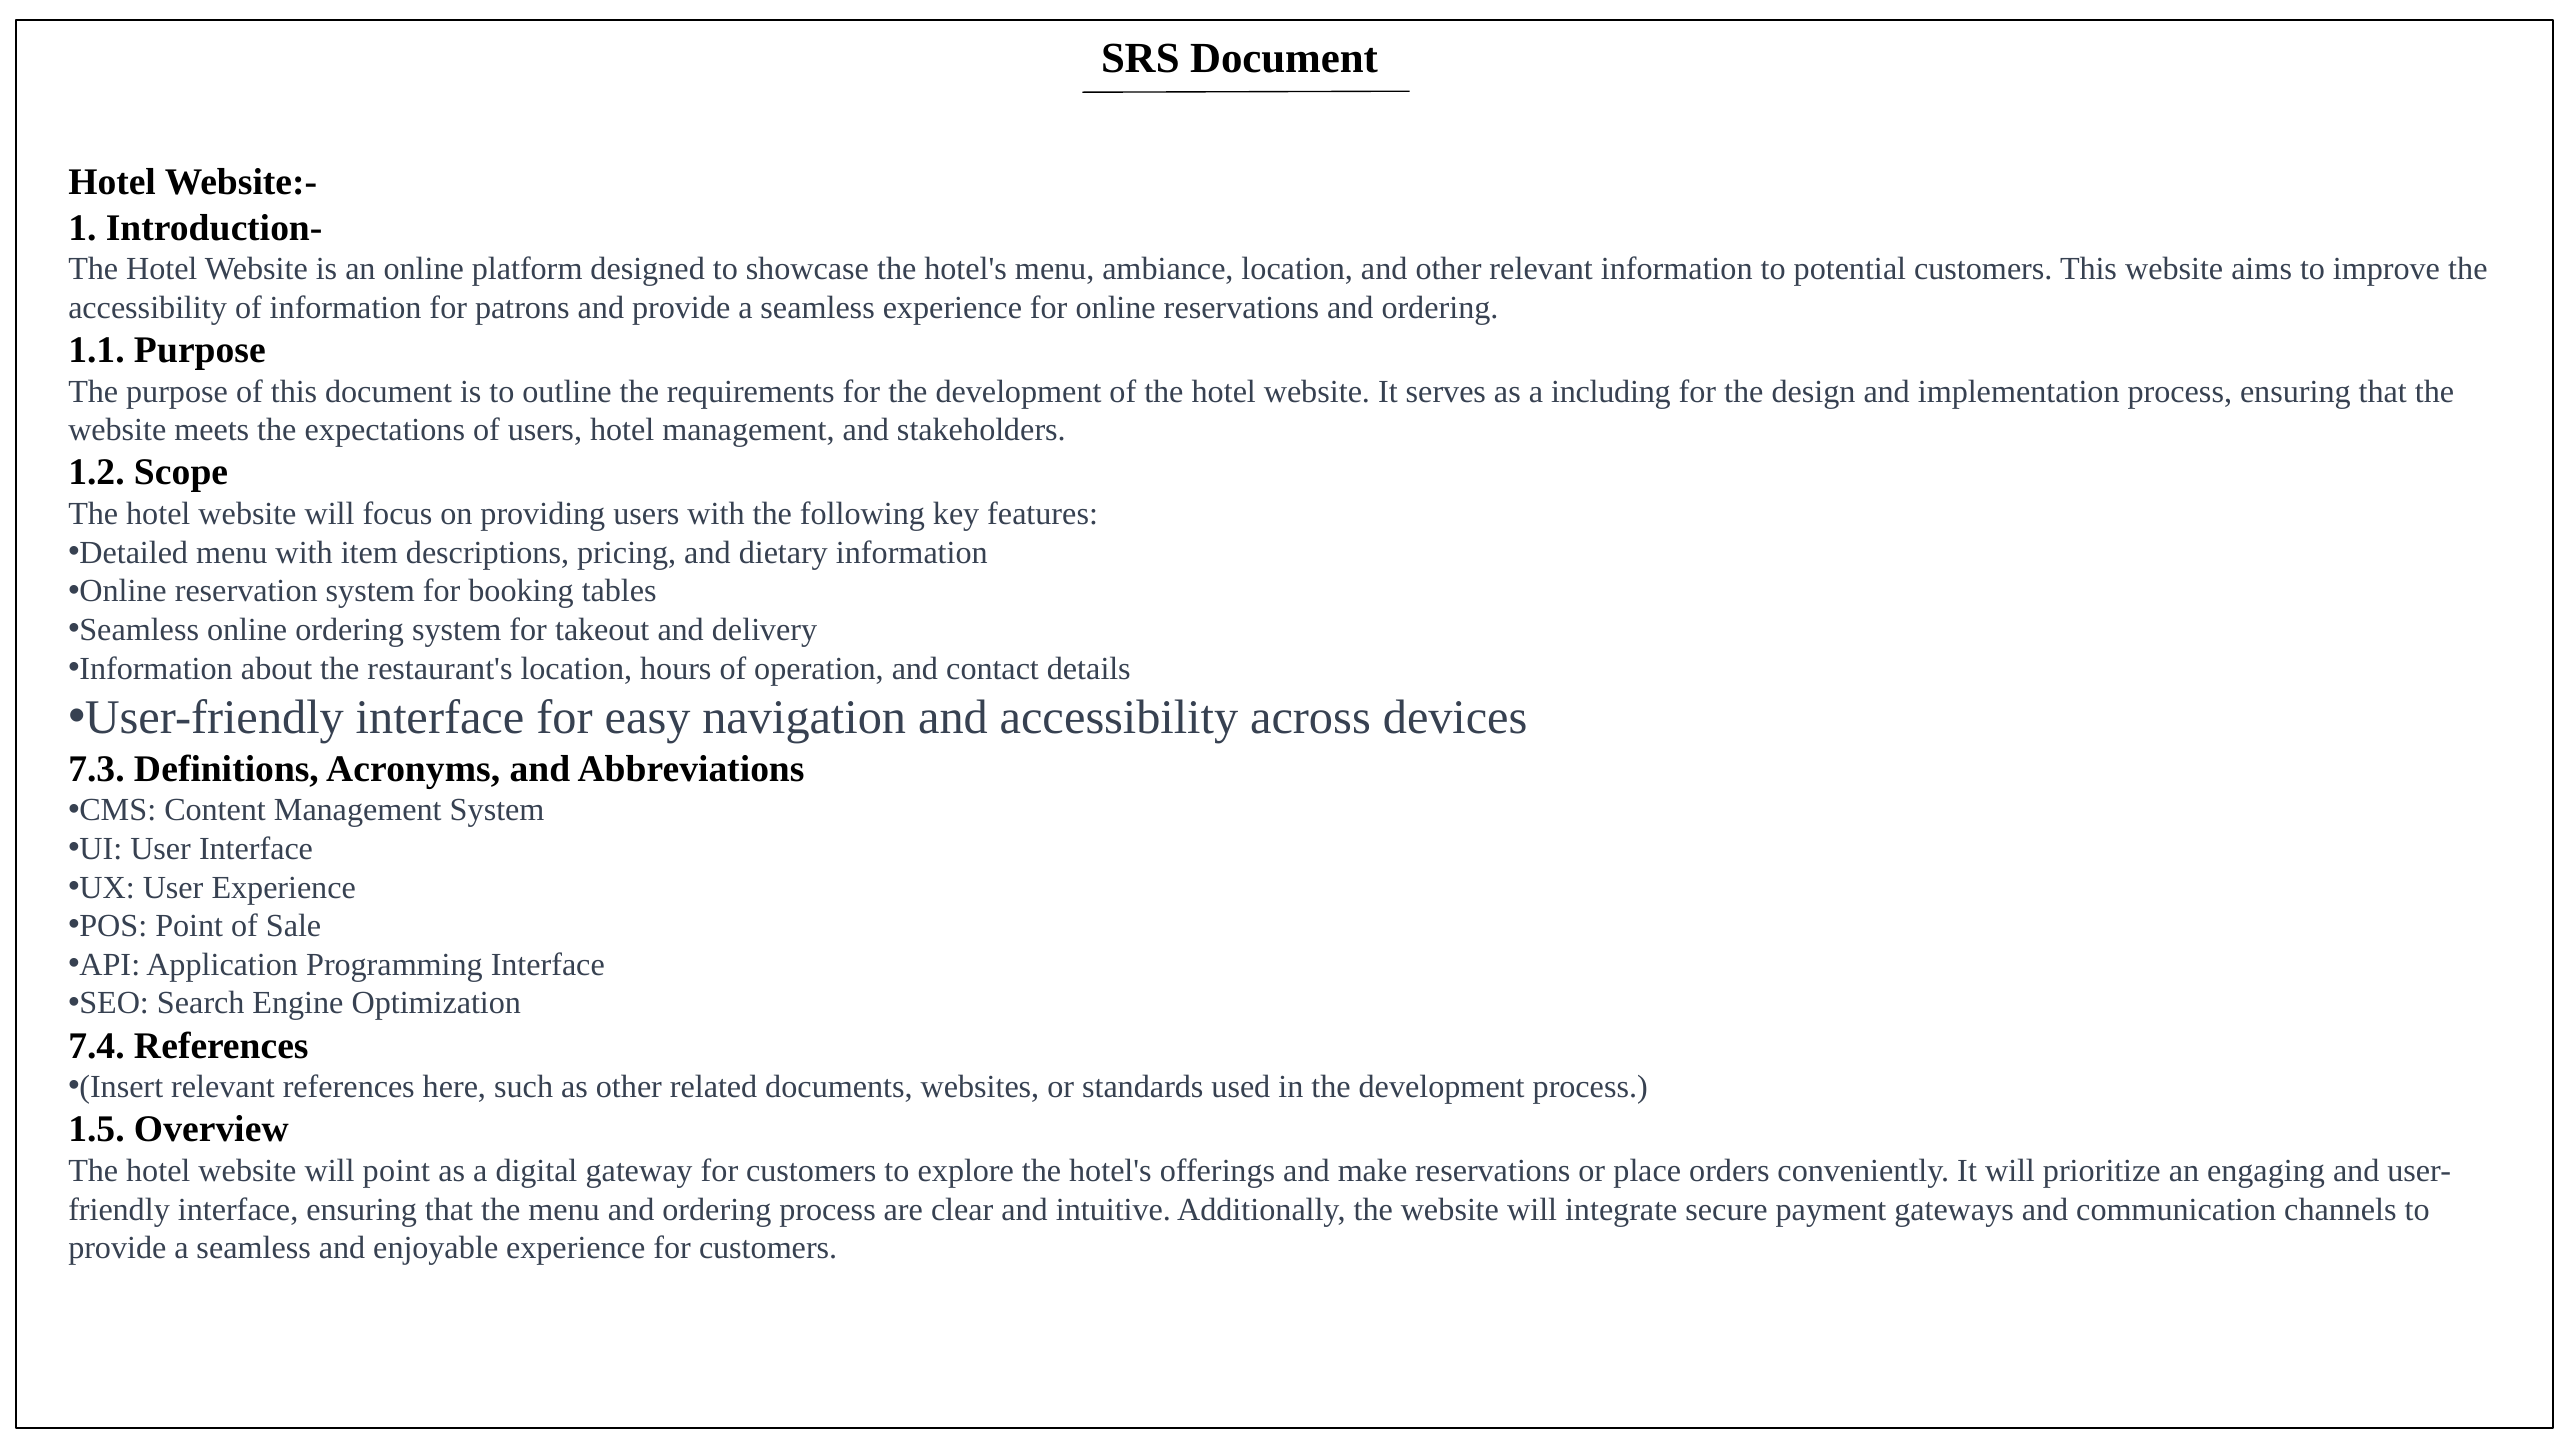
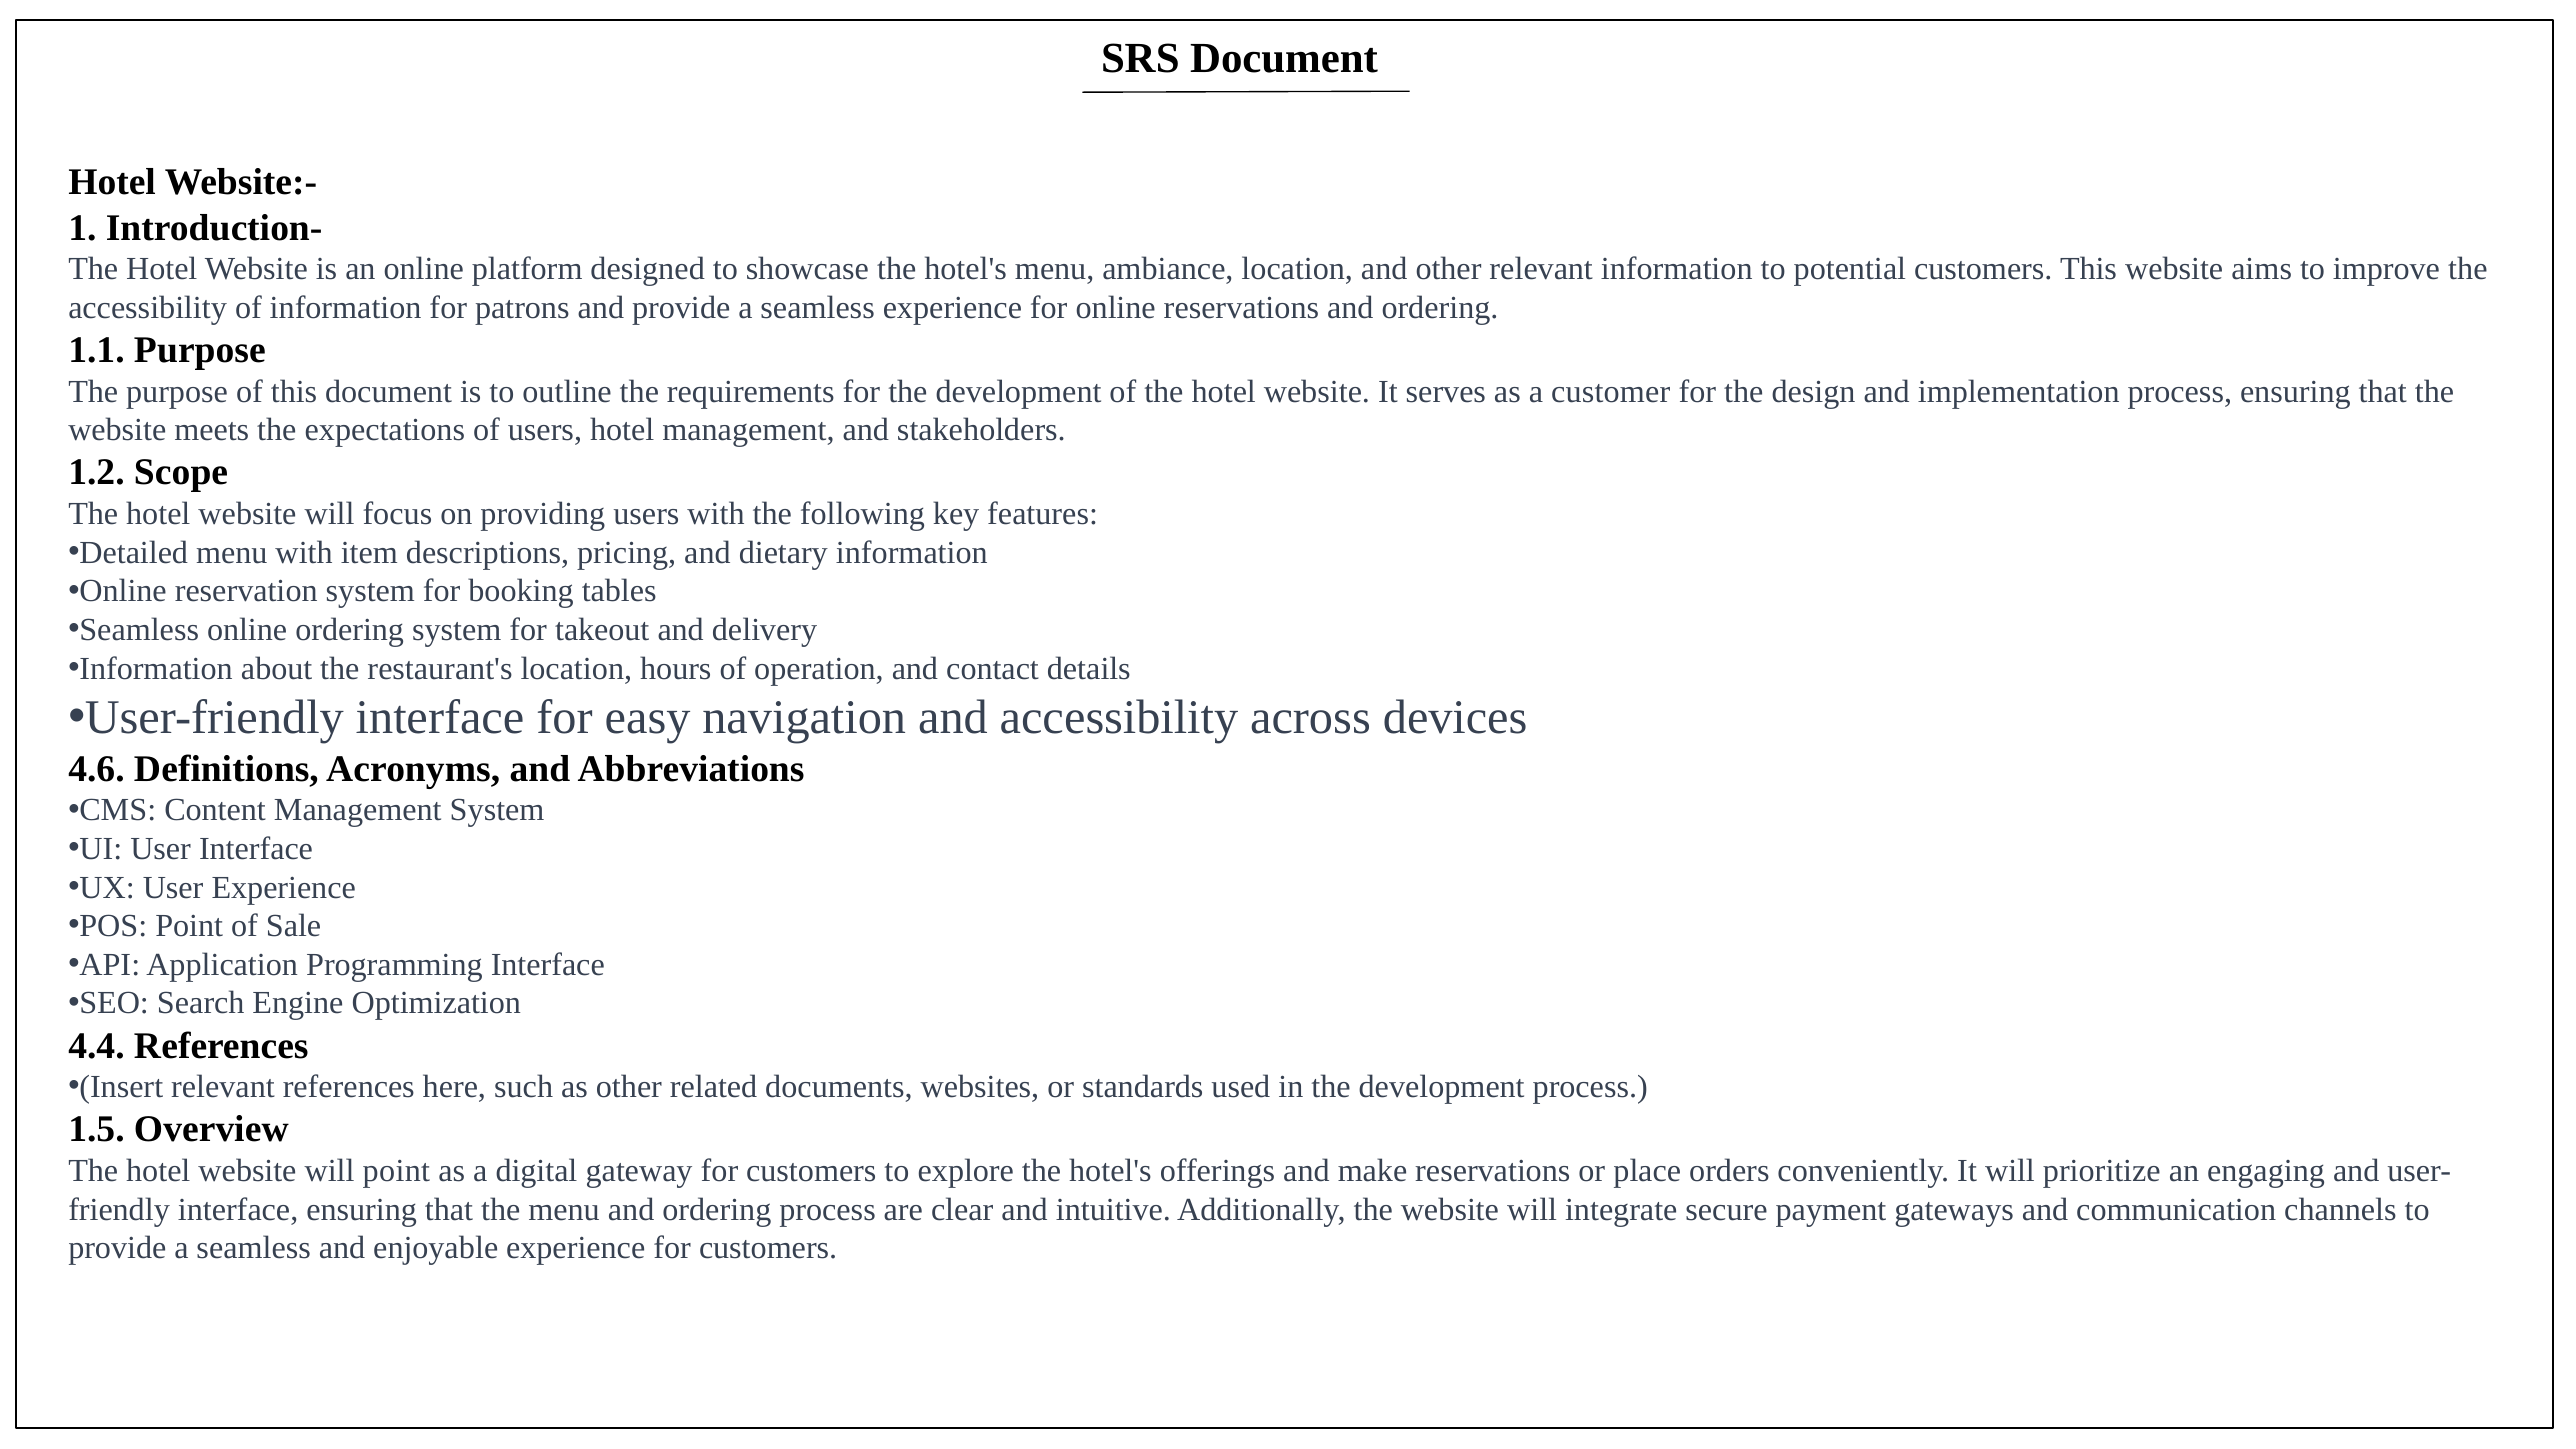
including: including -> customer
7.3: 7.3 -> 4.6
7.4: 7.4 -> 4.4
